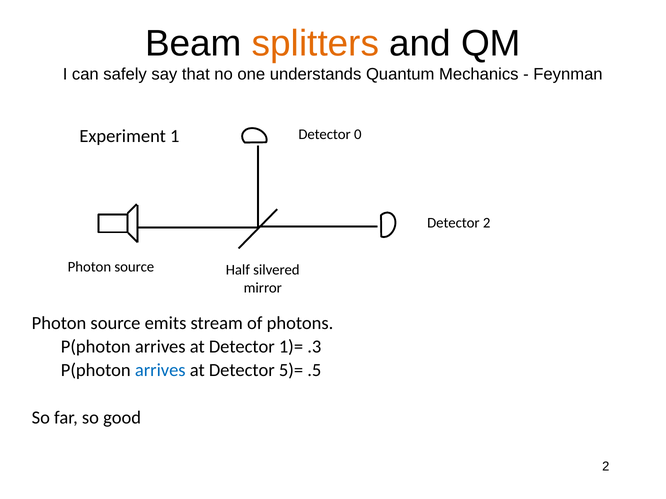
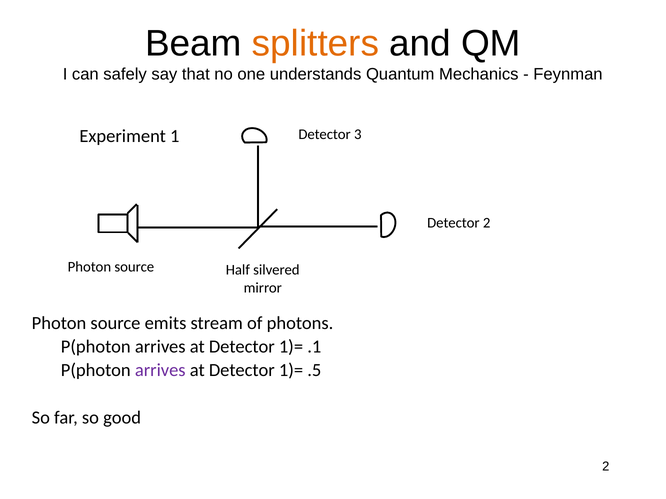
0: 0 -> 3
.3: .3 -> .1
arrives at (160, 371) colour: blue -> purple
5)= at (291, 371): 5)= -> 1)=
